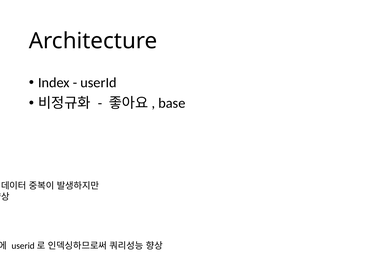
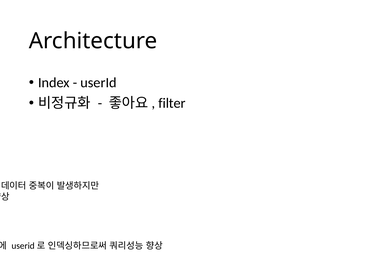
base: base -> filter
